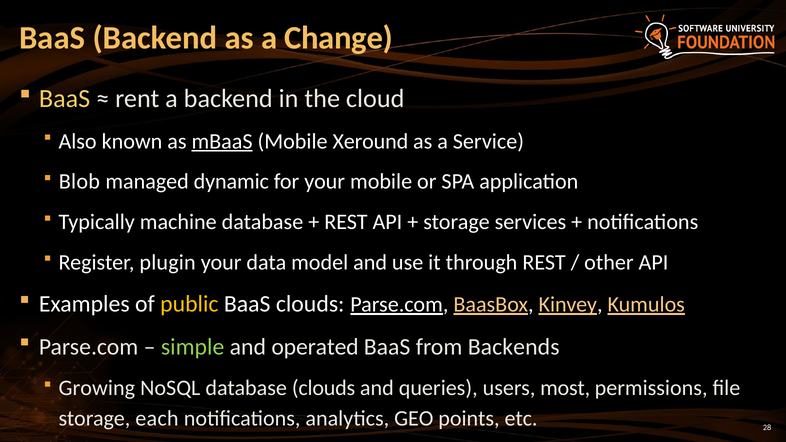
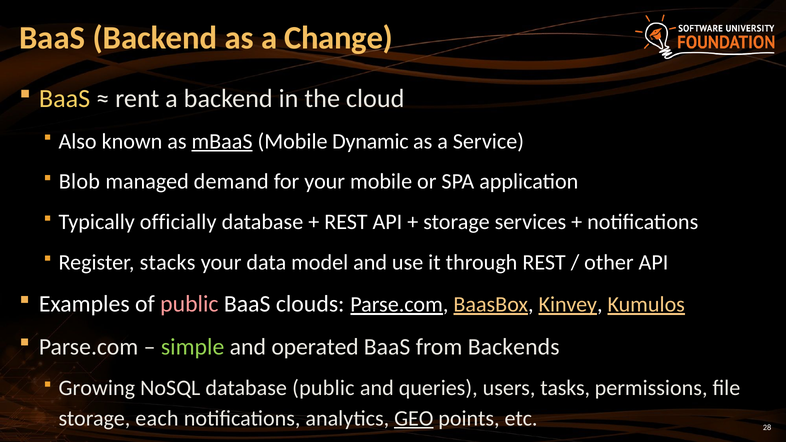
Xeround: Xeround -> Dynamic
dynamic: dynamic -> demand
machine: machine -> officially
plugin: plugin -> stacks
public at (189, 304) colour: yellow -> pink
database clouds: clouds -> public
most: most -> tasks
GEO underline: none -> present
